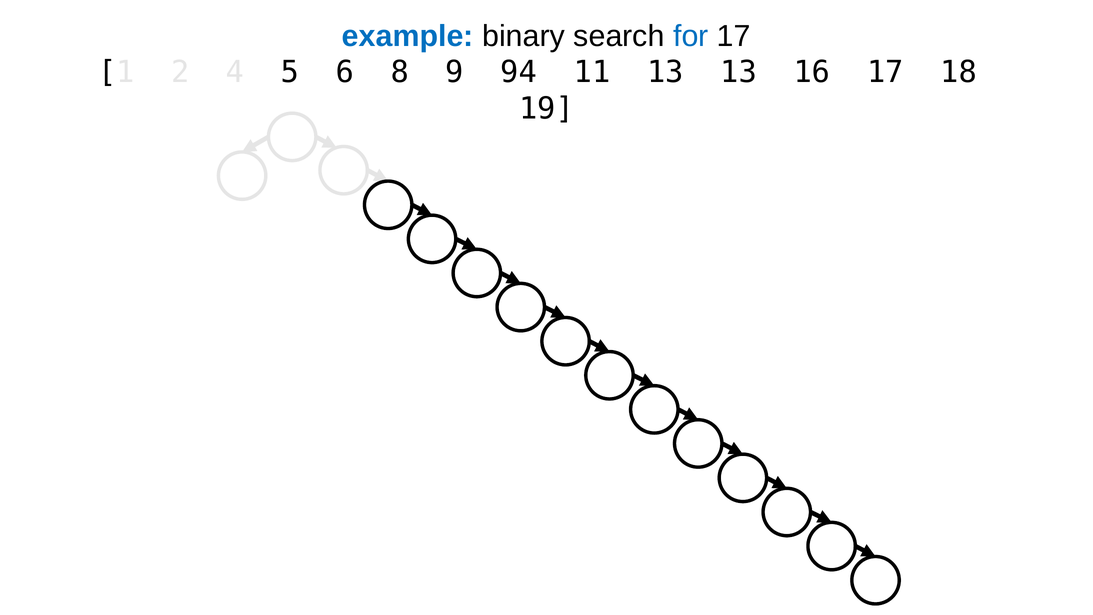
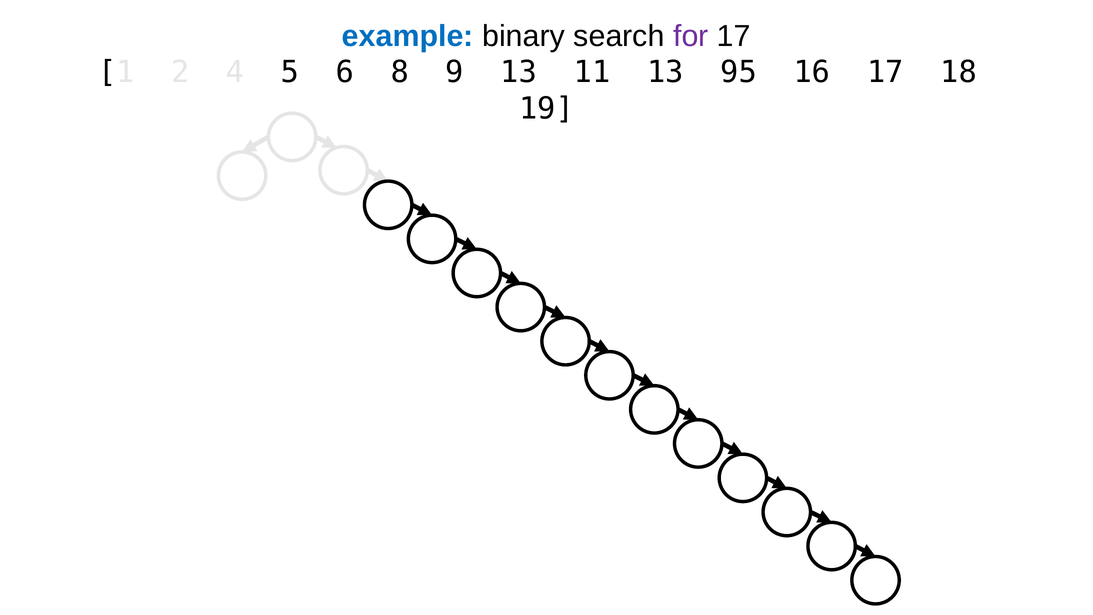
for colour: blue -> purple
9 94: 94 -> 13
13 13: 13 -> 95
